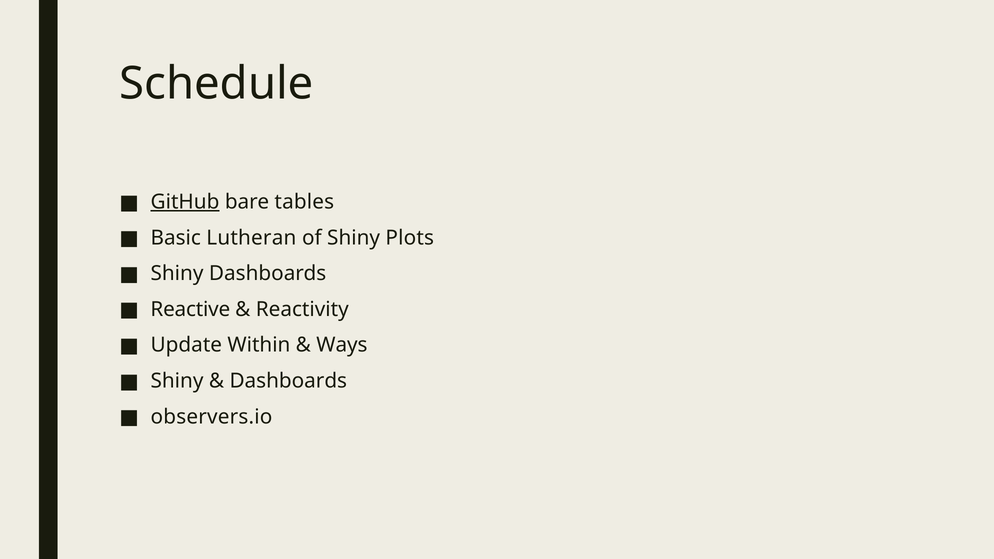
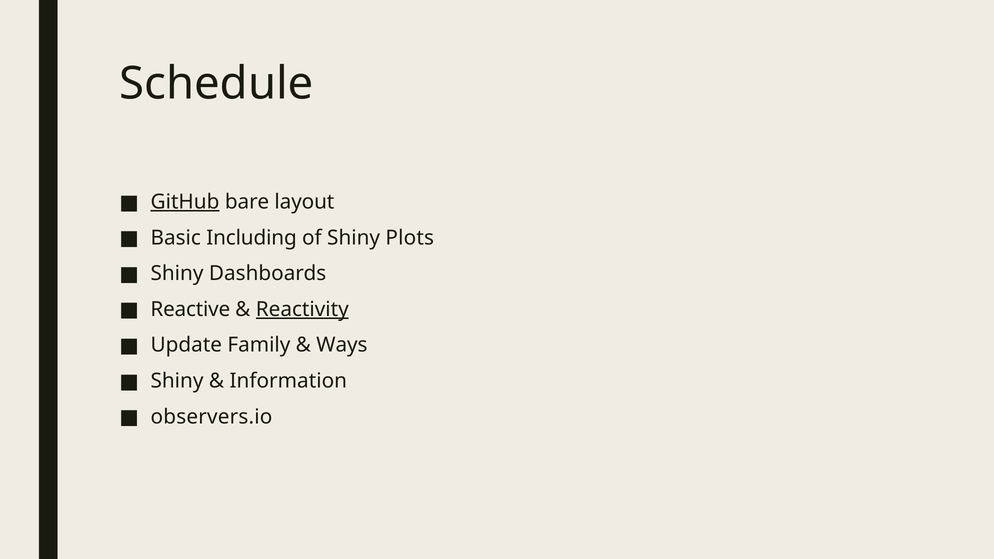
tables: tables -> layout
Lutheran: Lutheran -> Including
Reactivity underline: none -> present
Within: Within -> Family
Dashboards at (288, 381): Dashboards -> Information
